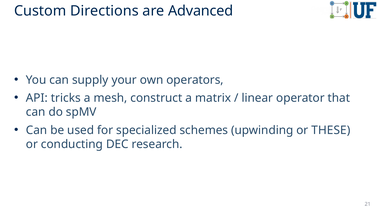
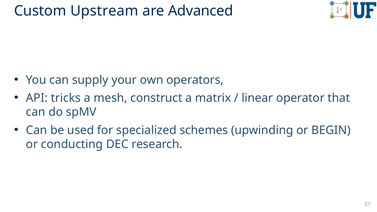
Directions: Directions -> Upstream
THESE: THESE -> BEGIN
